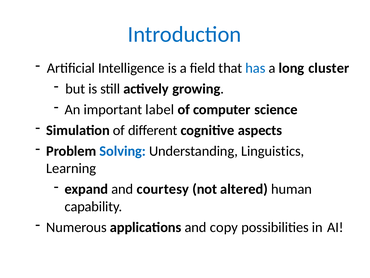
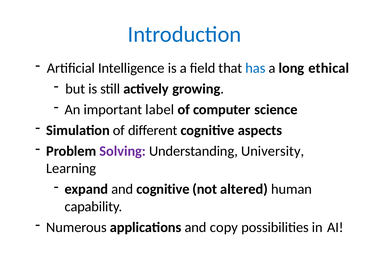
cluster: cluster -> ethical
Solving colour: blue -> purple
Linguistics: Linguistics -> University
and courtesy: courtesy -> cognitive
